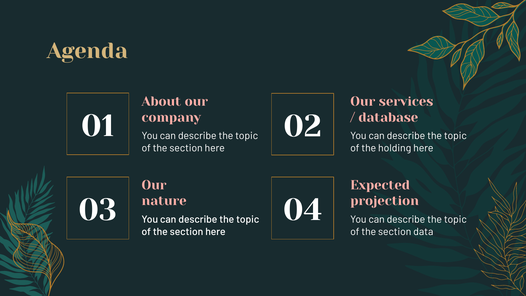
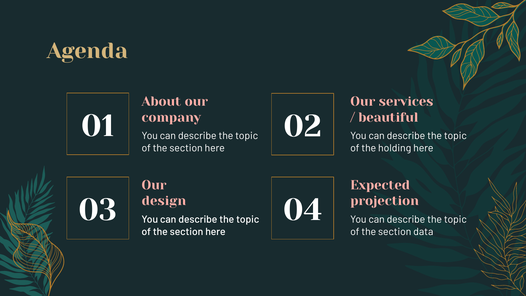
database: database -> beautiful
nature: nature -> design
